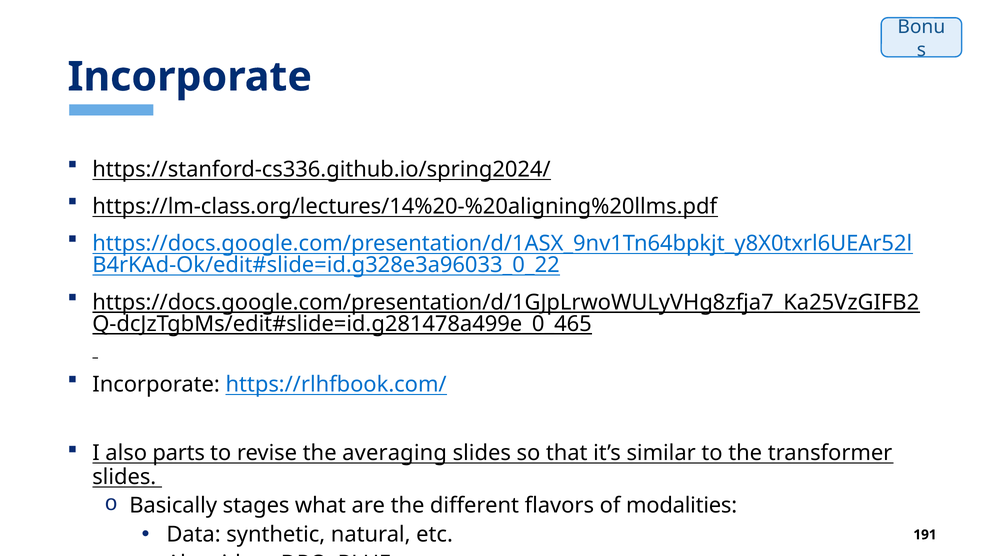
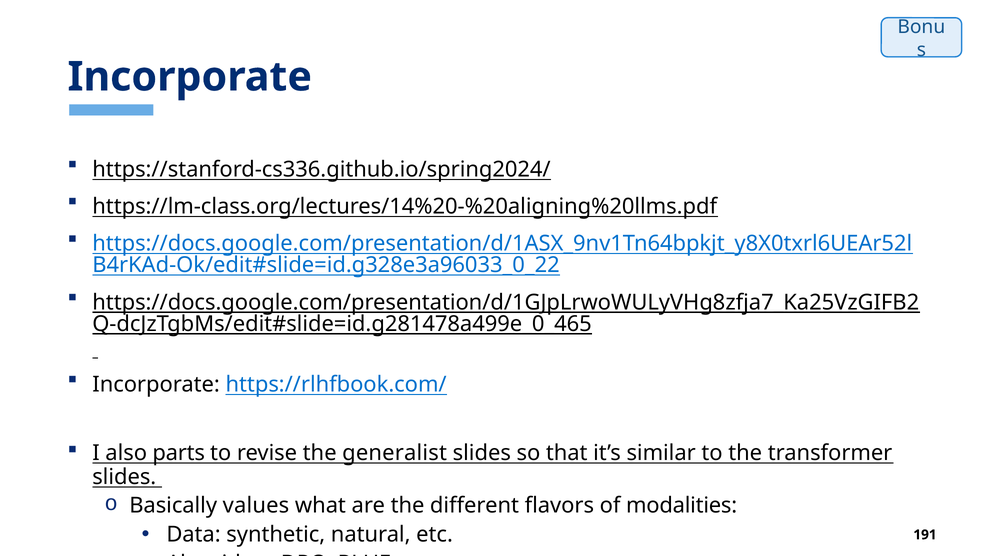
averaging: averaging -> generalist
stages: stages -> values
